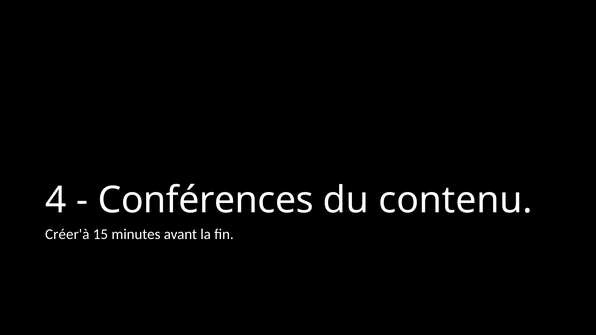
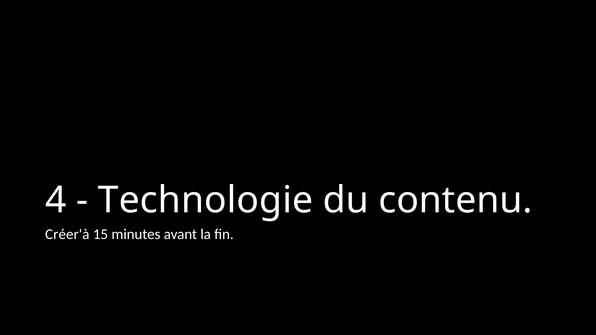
Conférences: Conférences -> Technologie
